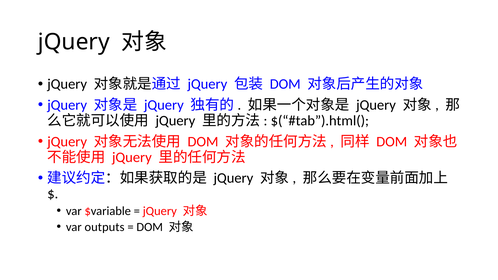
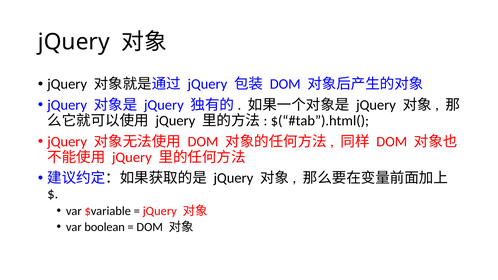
outputs: outputs -> boolean
